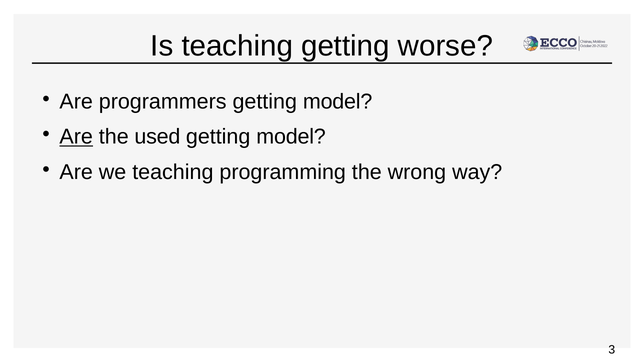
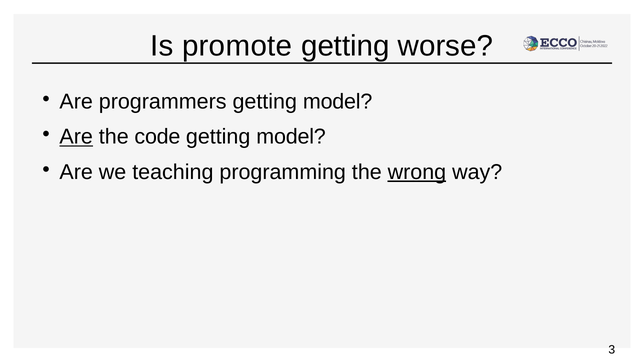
Is teaching: teaching -> promote
used: used -> code
wrong underline: none -> present
